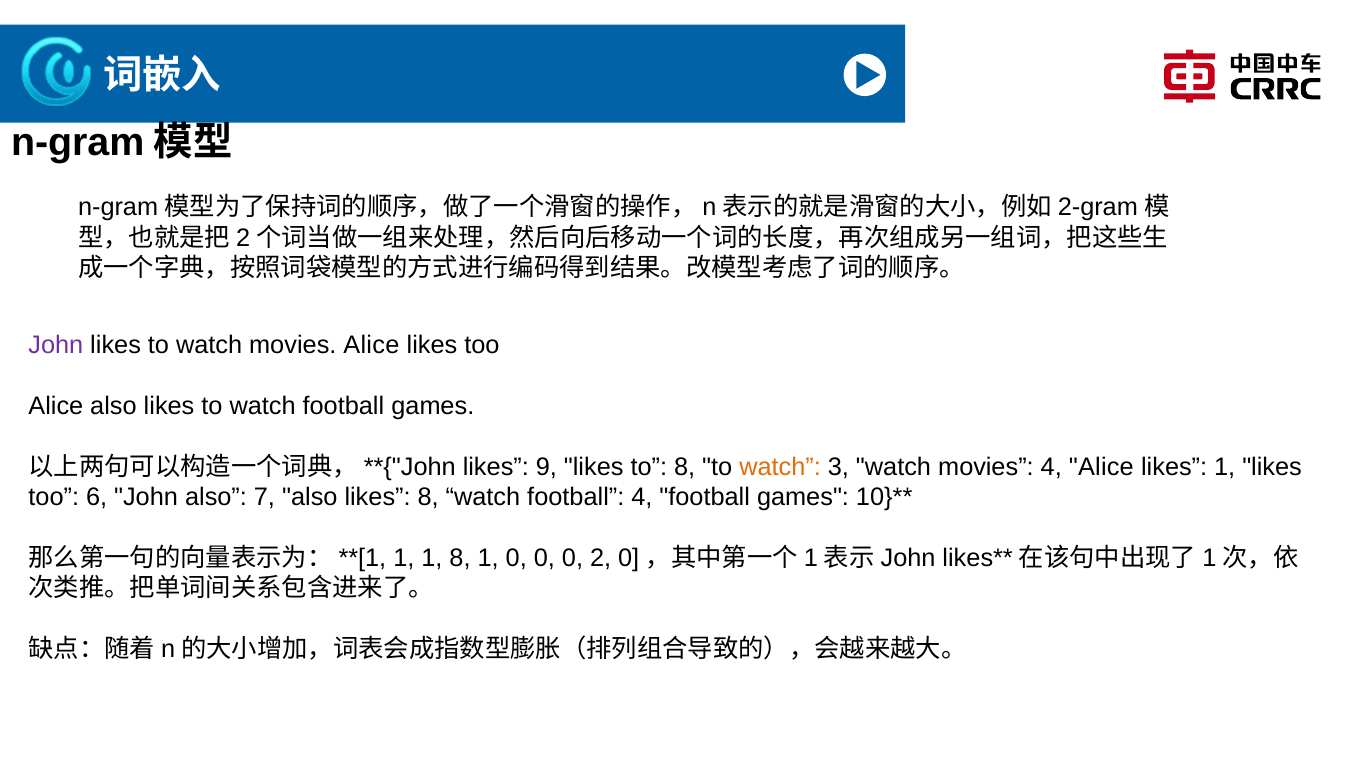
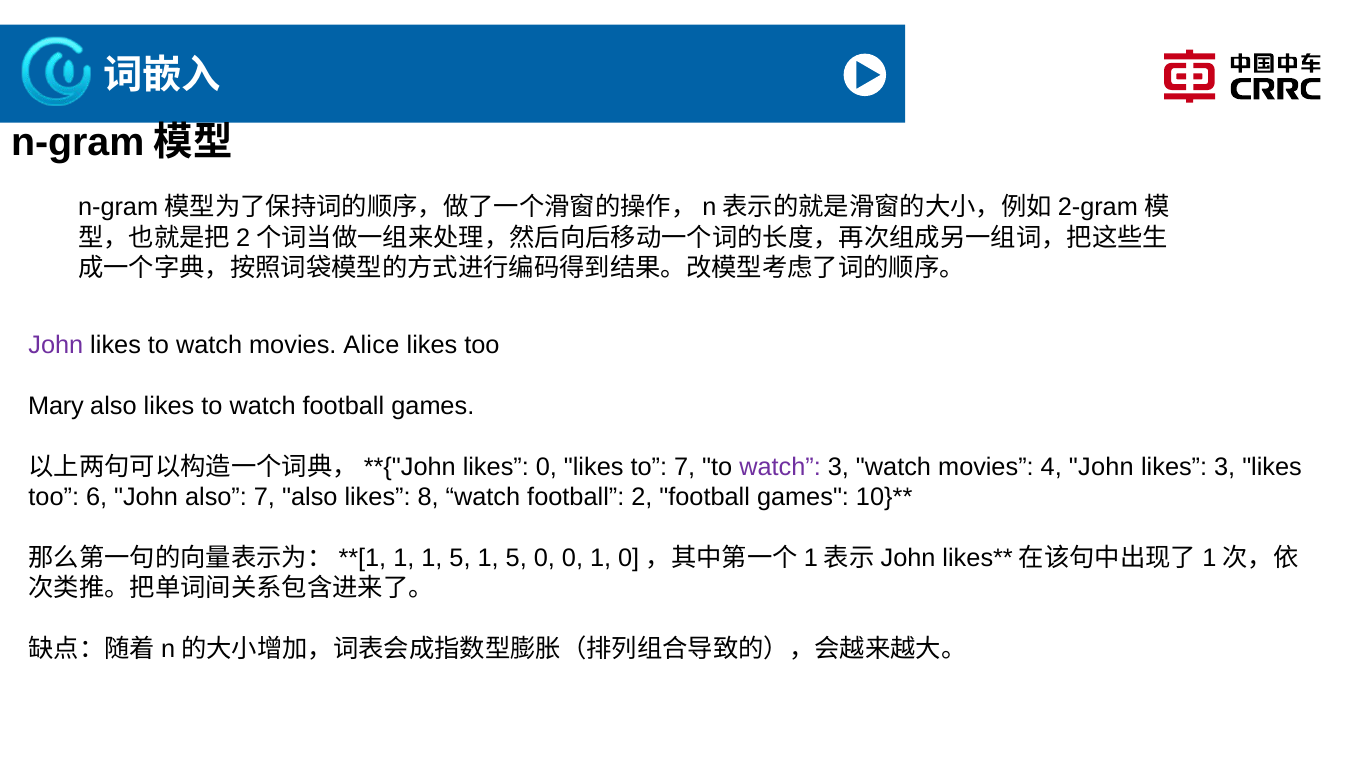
Alice at (56, 406): Alice -> Mary
likes 9: 9 -> 0
to 8: 8 -> 7
watch at (780, 467) colour: orange -> purple
4 Alice: Alice -> John
likes 1: 1 -> 3
football 4: 4 -> 2
1 1 8: 8 -> 5
0 at (516, 558): 0 -> 5
0 2: 2 -> 1
